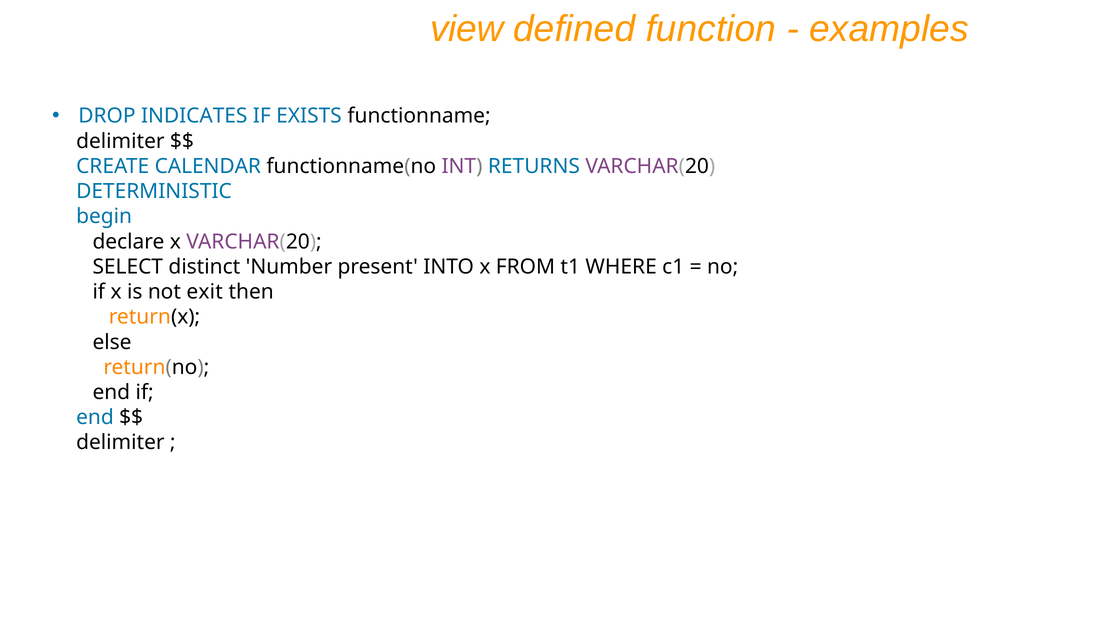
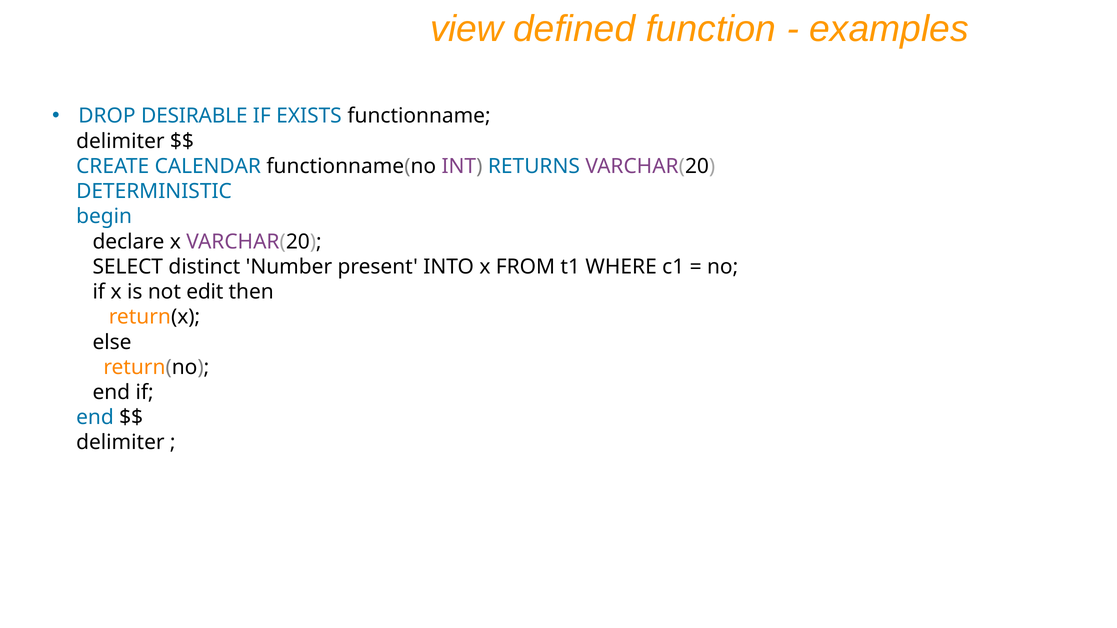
INDICATES: INDICATES -> DESIRABLE
exit: exit -> edit
